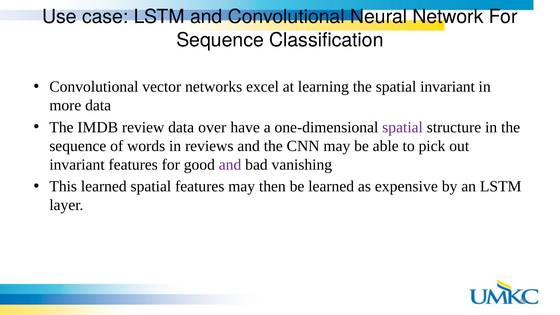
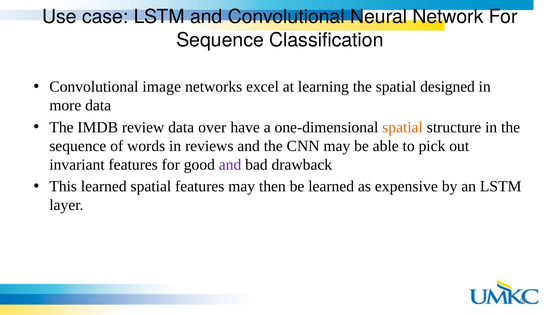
vector: vector -> image
spatial invariant: invariant -> designed
spatial at (403, 127) colour: purple -> orange
vanishing: vanishing -> drawback
